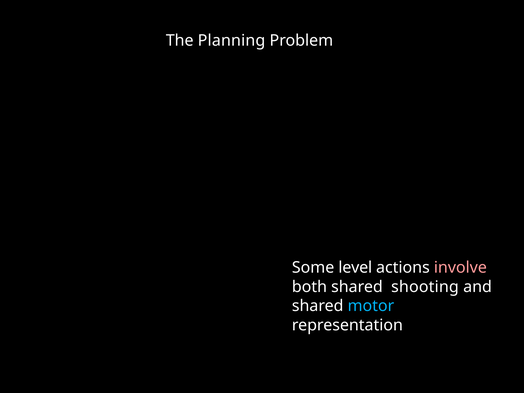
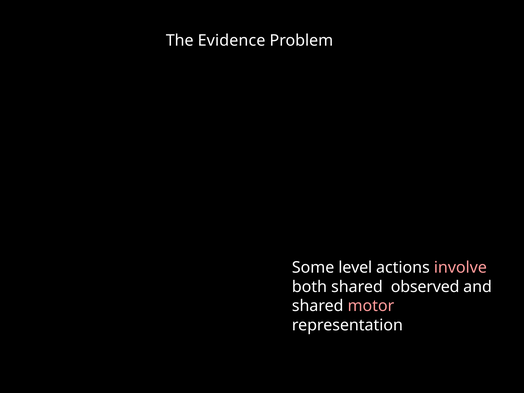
Planning: Planning -> Evidence
shooting: shooting -> observed
motor colour: light blue -> pink
